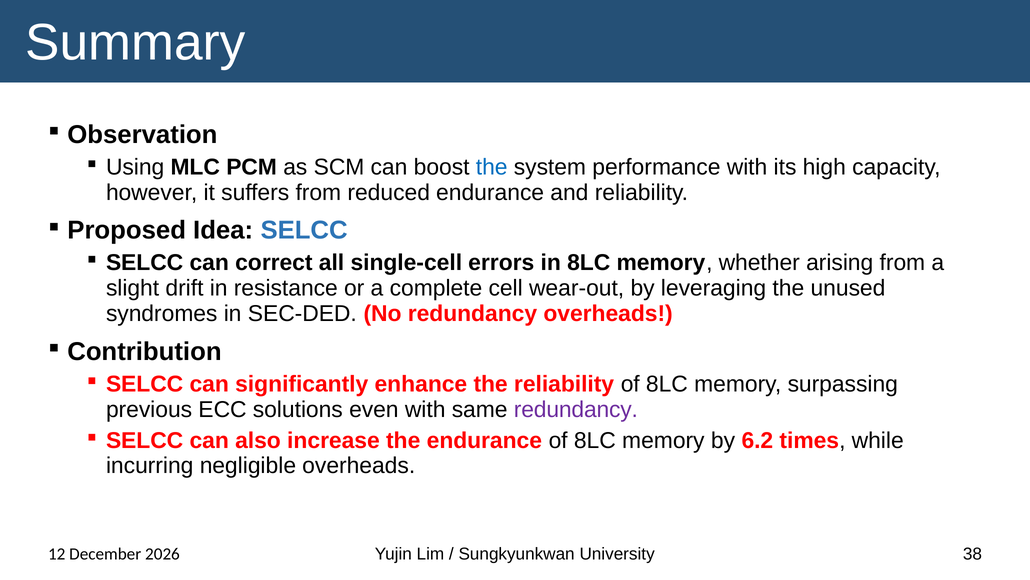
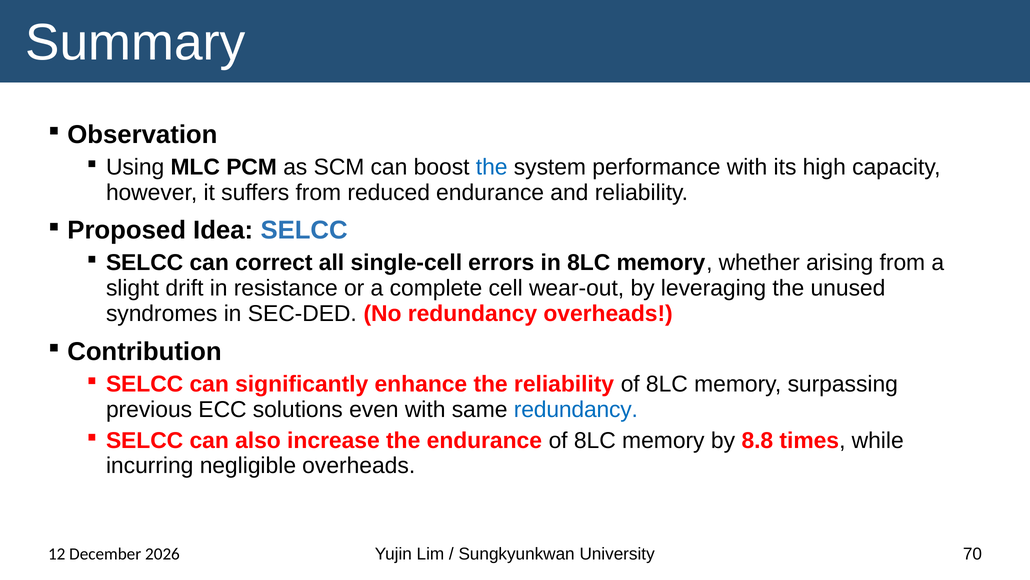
redundancy at (576, 409) colour: purple -> blue
6.2: 6.2 -> 8.8
38: 38 -> 70
